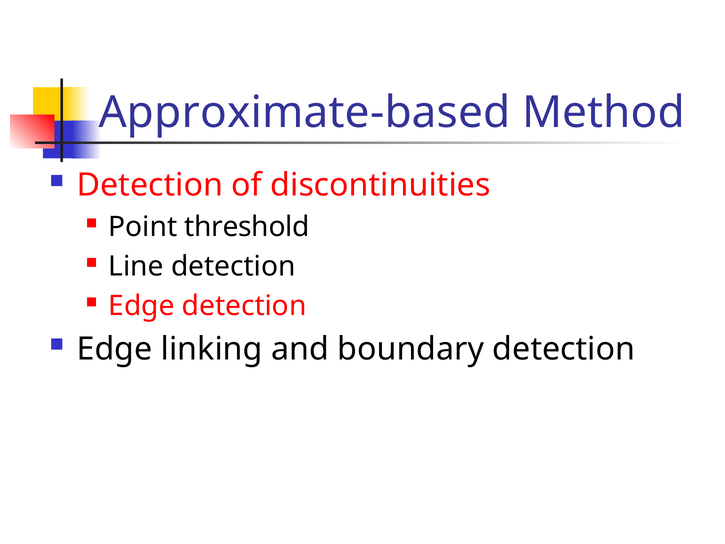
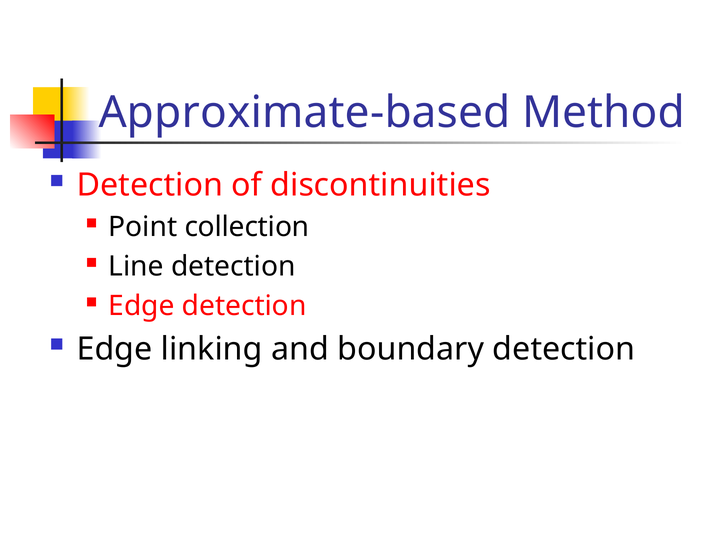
threshold: threshold -> collection
